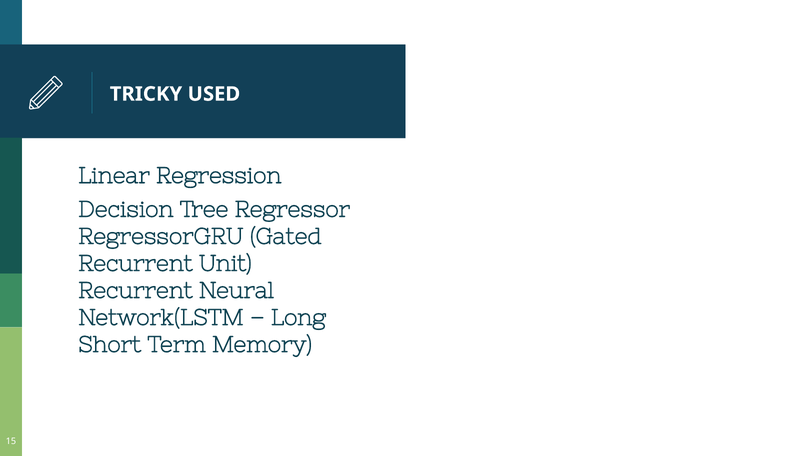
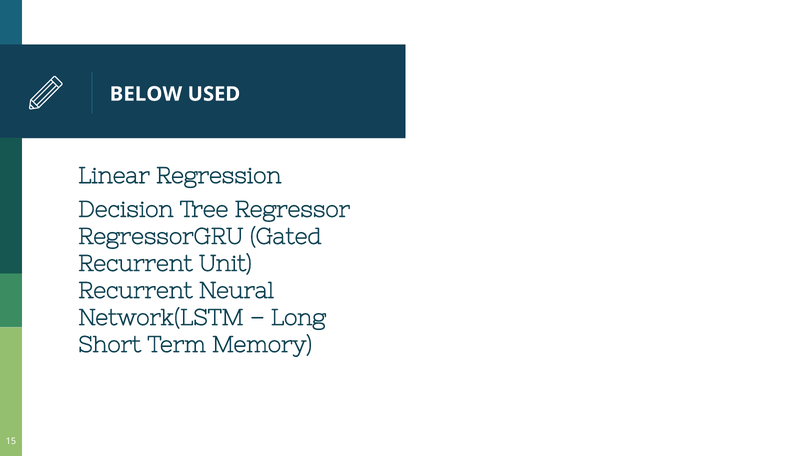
TRICKY: TRICKY -> BELOW
